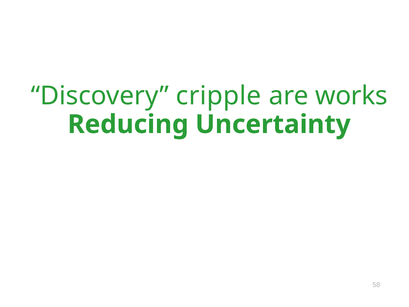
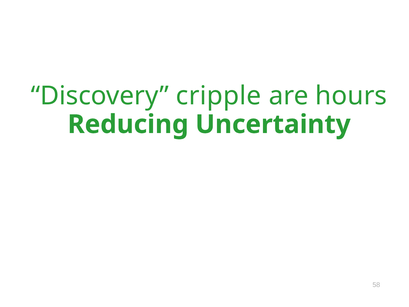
works: works -> hours
